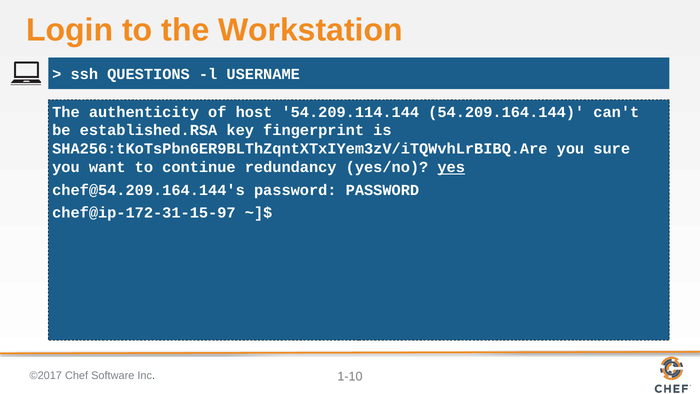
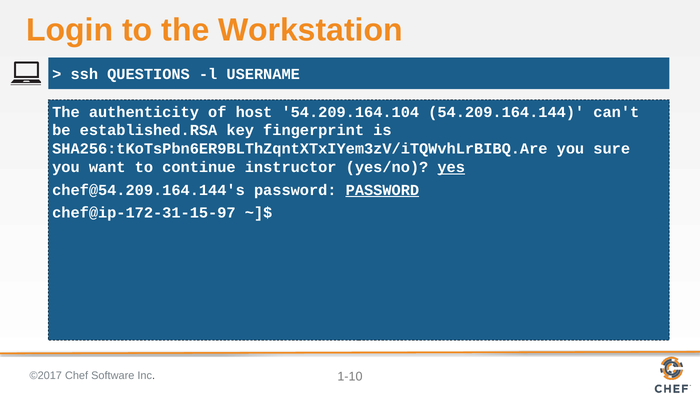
54.209.114.144: 54.209.114.144 -> 54.209.164.104
redundancy: redundancy -> instructor
PASSWORD at (382, 190) underline: none -> present
